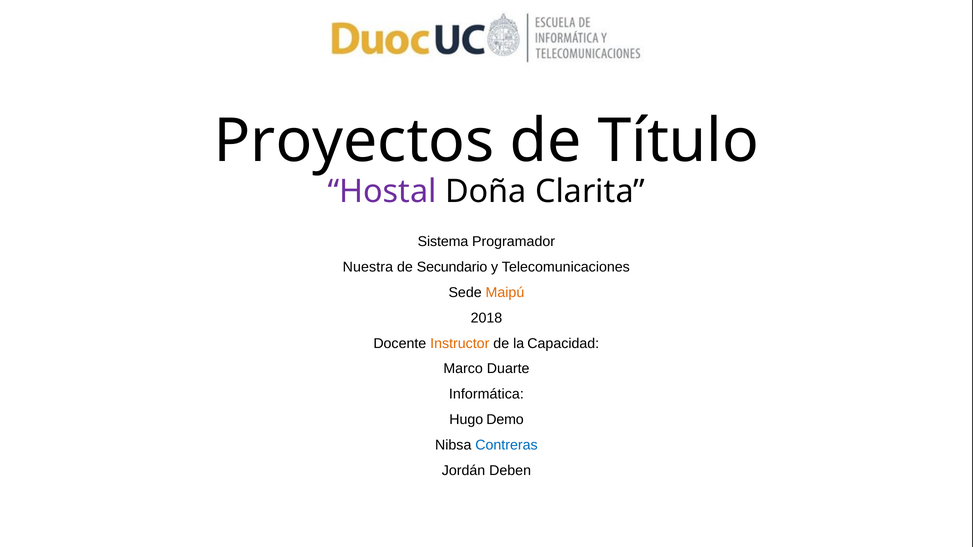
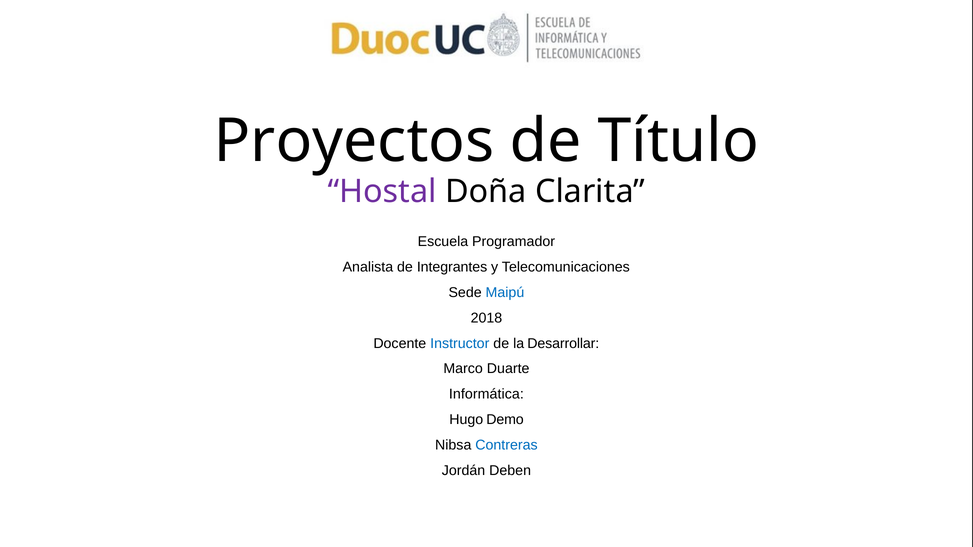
Sistema: Sistema -> Escuela
Nuestra: Nuestra -> Analista
Secundario: Secundario -> Integrantes
Maipú colour: orange -> blue
Instructor colour: orange -> blue
Capacidad: Capacidad -> Desarrollar
